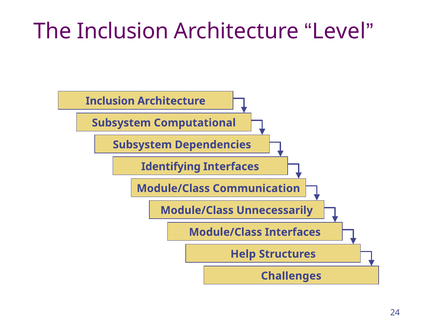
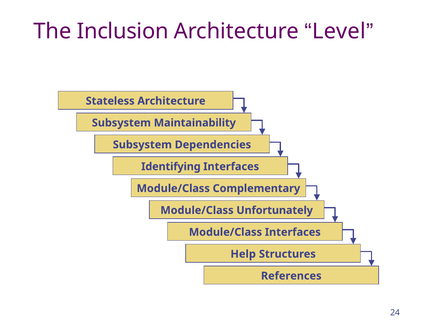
Inclusion at (110, 101): Inclusion -> Stateless
Computational: Computational -> Maintainability
Communication: Communication -> Complementary
Unnecessarily: Unnecessarily -> Unfortunately
Challenges: Challenges -> References
